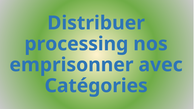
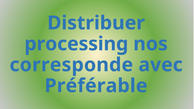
emprisonner: emprisonner -> corresponde
Catégories: Catégories -> Préférable
